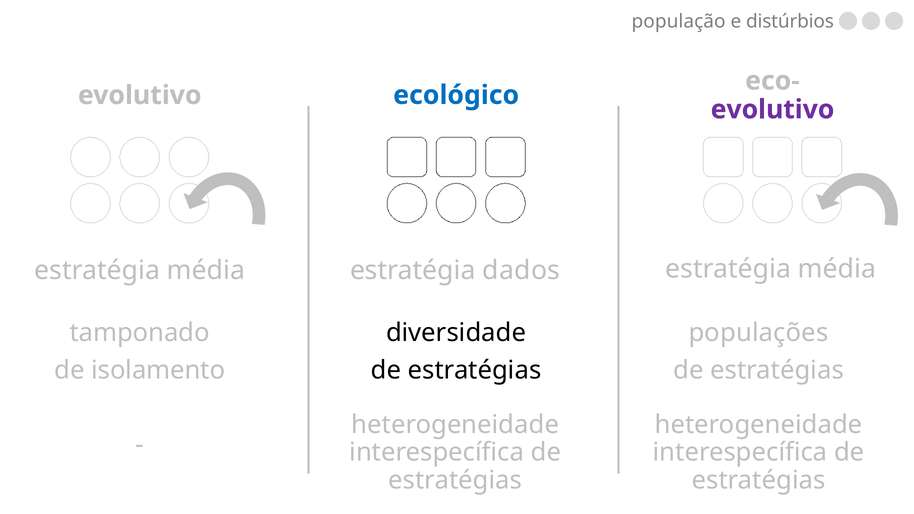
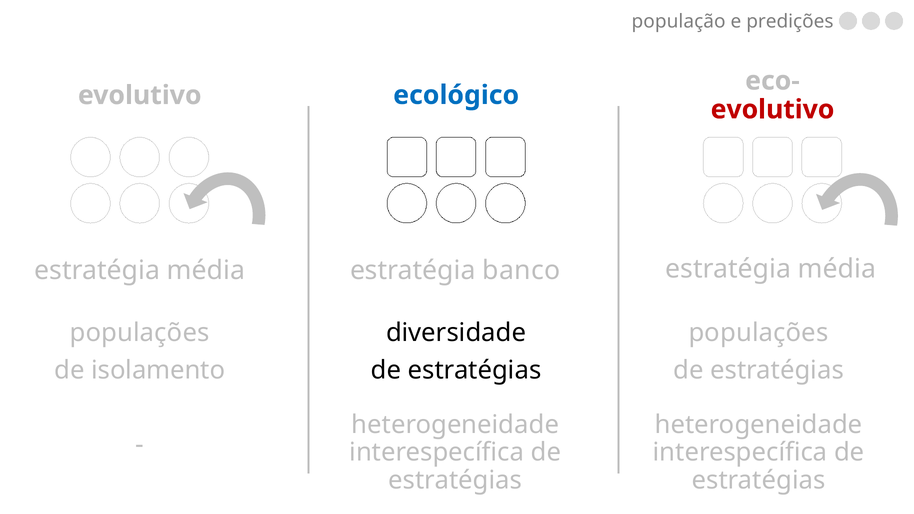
distúrbios: distúrbios -> predições
evolutivo at (773, 110) colour: purple -> red
dados: dados -> banco
tamponado at (140, 333): tamponado -> populações
